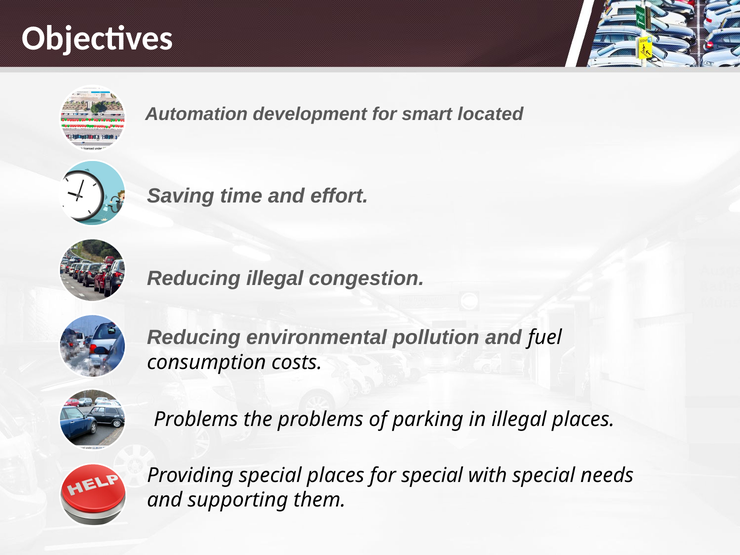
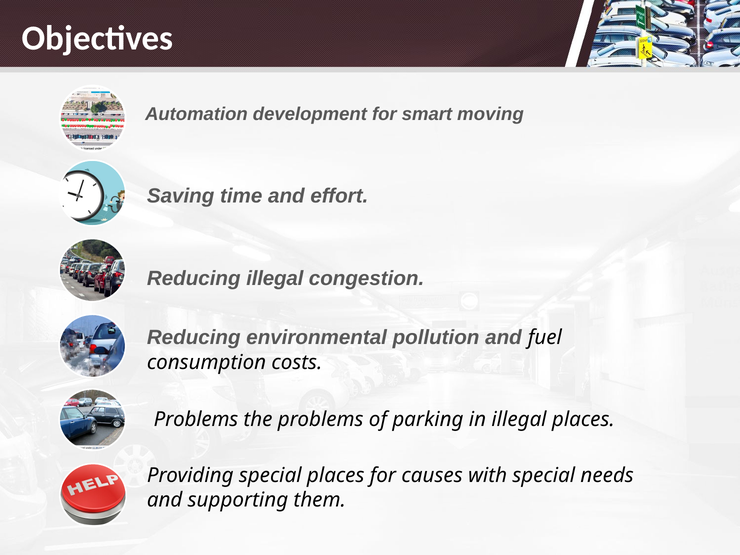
located: located -> moving
for special: special -> causes
